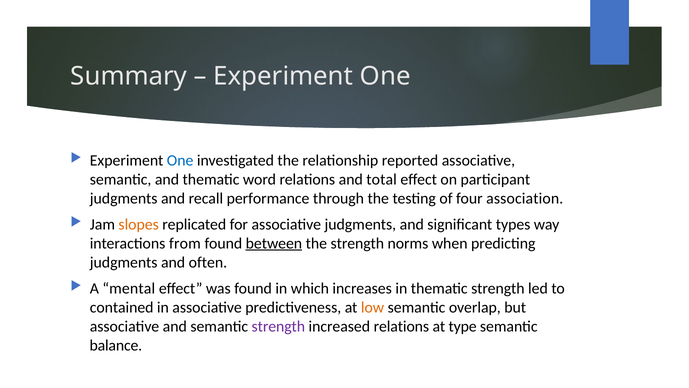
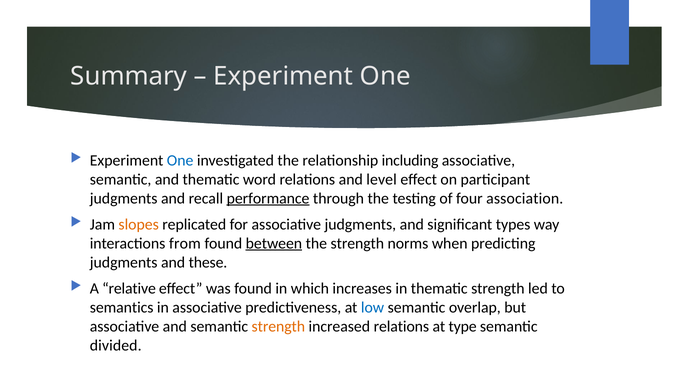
reported: reported -> including
total: total -> level
performance underline: none -> present
often: often -> these
mental: mental -> relative
contained: contained -> semantics
low colour: orange -> blue
strength at (278, 326) colour: purple -> orange
balance: balance -> divided
